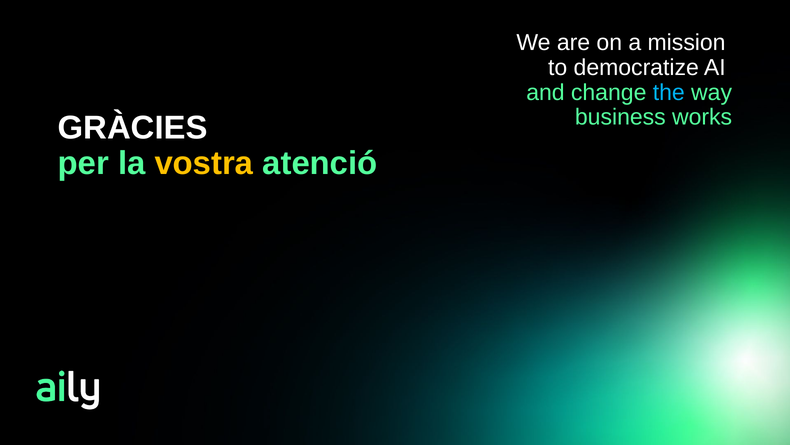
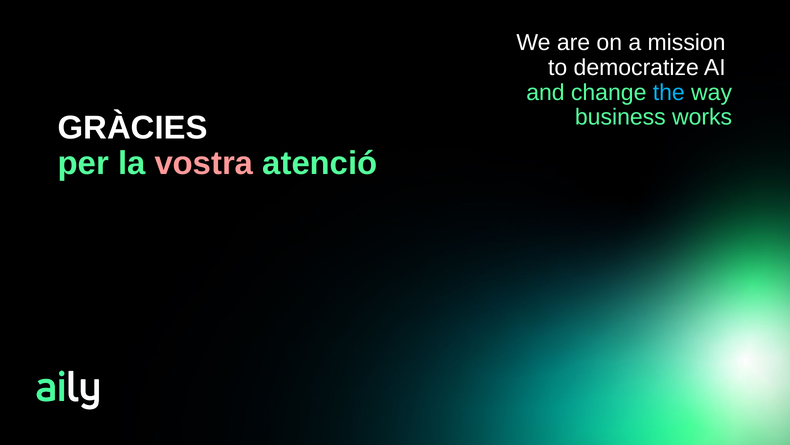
vostra colour: yellow -> pink
